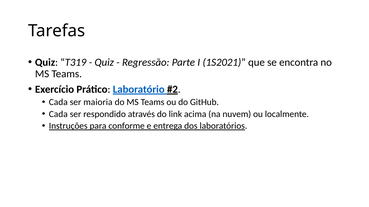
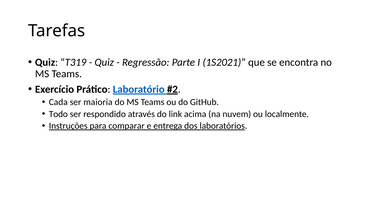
Cada at (58, 114): Cada -> Todo
conforme: conforme -> comparar
